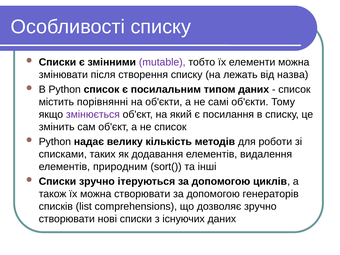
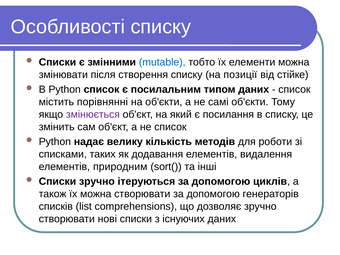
mutable colour: purple -> blue
лежать: лежать -> позиції
назва: назва -> стійке
